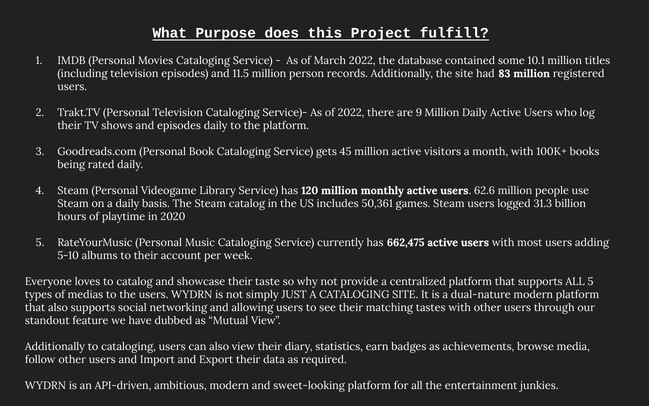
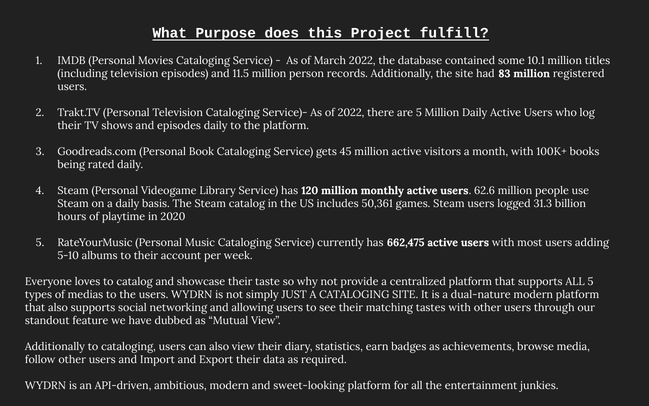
are 9: 9 -> 5
